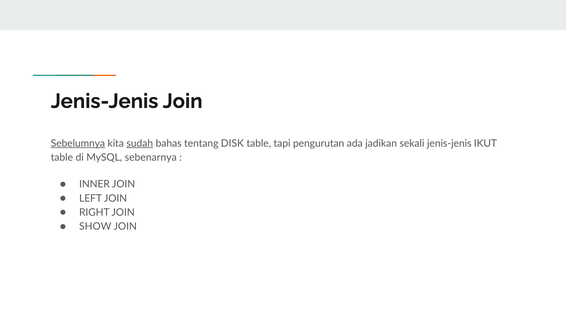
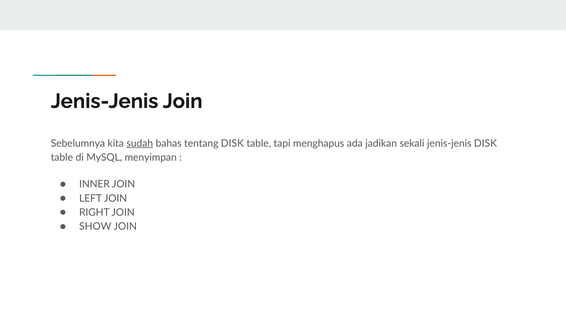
Sebelumnya underline: present -> none
pengurutan: pengurutan -> menghapus
jenis-jenis IKUT: IKUT -> DISK
sebenarnya: sebenarnya -> menyimpan
